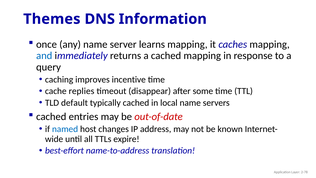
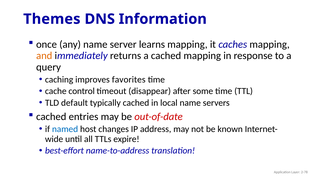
and colour: blue -> orange
incentive: incentive -> favorites
replies: replies -> control
